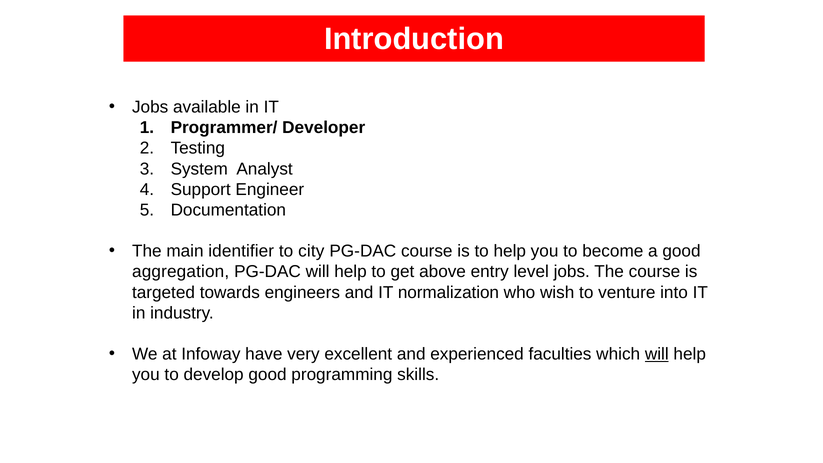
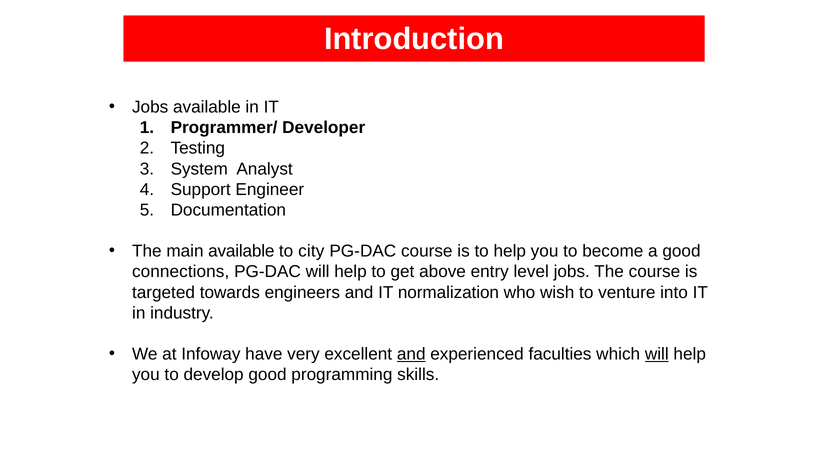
main identifier: identifier -> available
aggregation: aggregation -> connections
and at (411, 354) underline: none -> present
